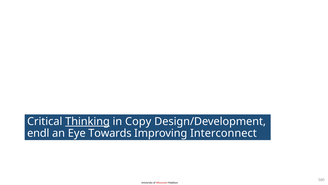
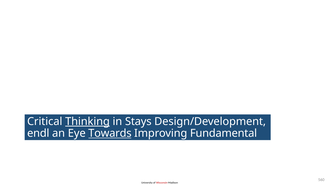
Copy: Copy -> Stays
Towards underline: none -> present
Interconnect: Interconnect -> Fundamental
